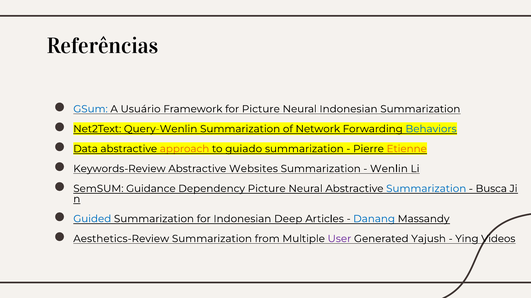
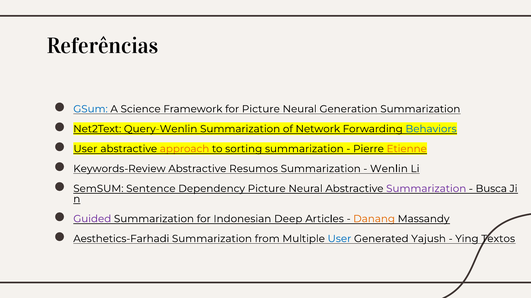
Usuário: Usuário -> Science
Neural Indonesian: Indonesian -> Generation
Data at (86, 149): Data -> User
guiado: guiado -> sorting
Websites: Websites -> Resumos
Guidance: Guidance -> Sentence
Summarization at (426, 189) colour: blue -> purple
Guided colour: blue -> purple
Danang colour: blue -> orange
Aesthetics-Review: Aesthetics-Review -> Aesthetics-Farhadi
User at (339, 239) colour: purple -> blue
Videos: Videos -> Textos
